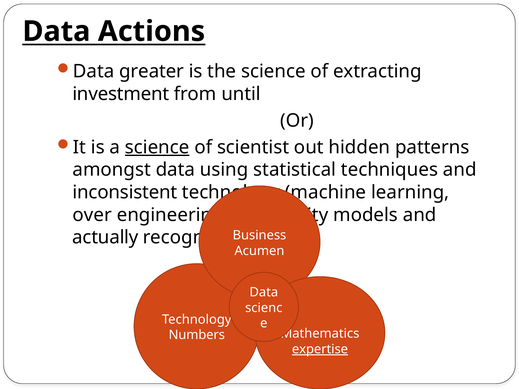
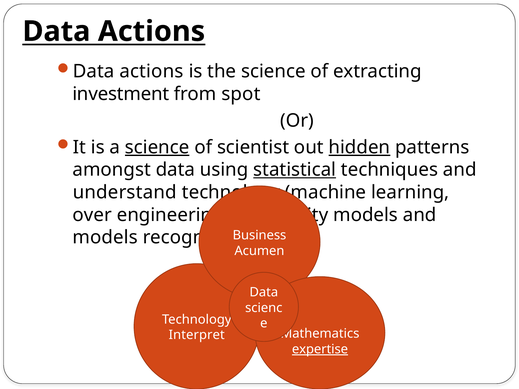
greater at (152, 71): greater -> actions
until: until -> spot
hidden underline: none -> present
statistical underline: none -> present
inconsistent: inconsistent -> understand
actually at (105, 238): actually -> models
Numbers: Numbers -> Interpret
